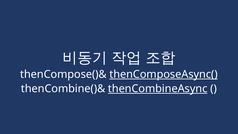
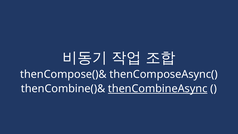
thenComposeAsync( underline: present -> none
